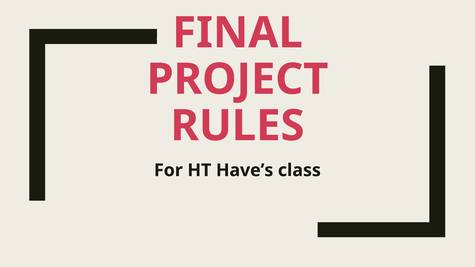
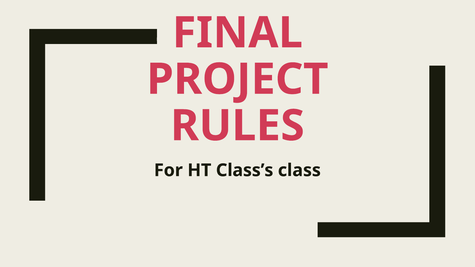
Have’s: Have’s -> Class’s
